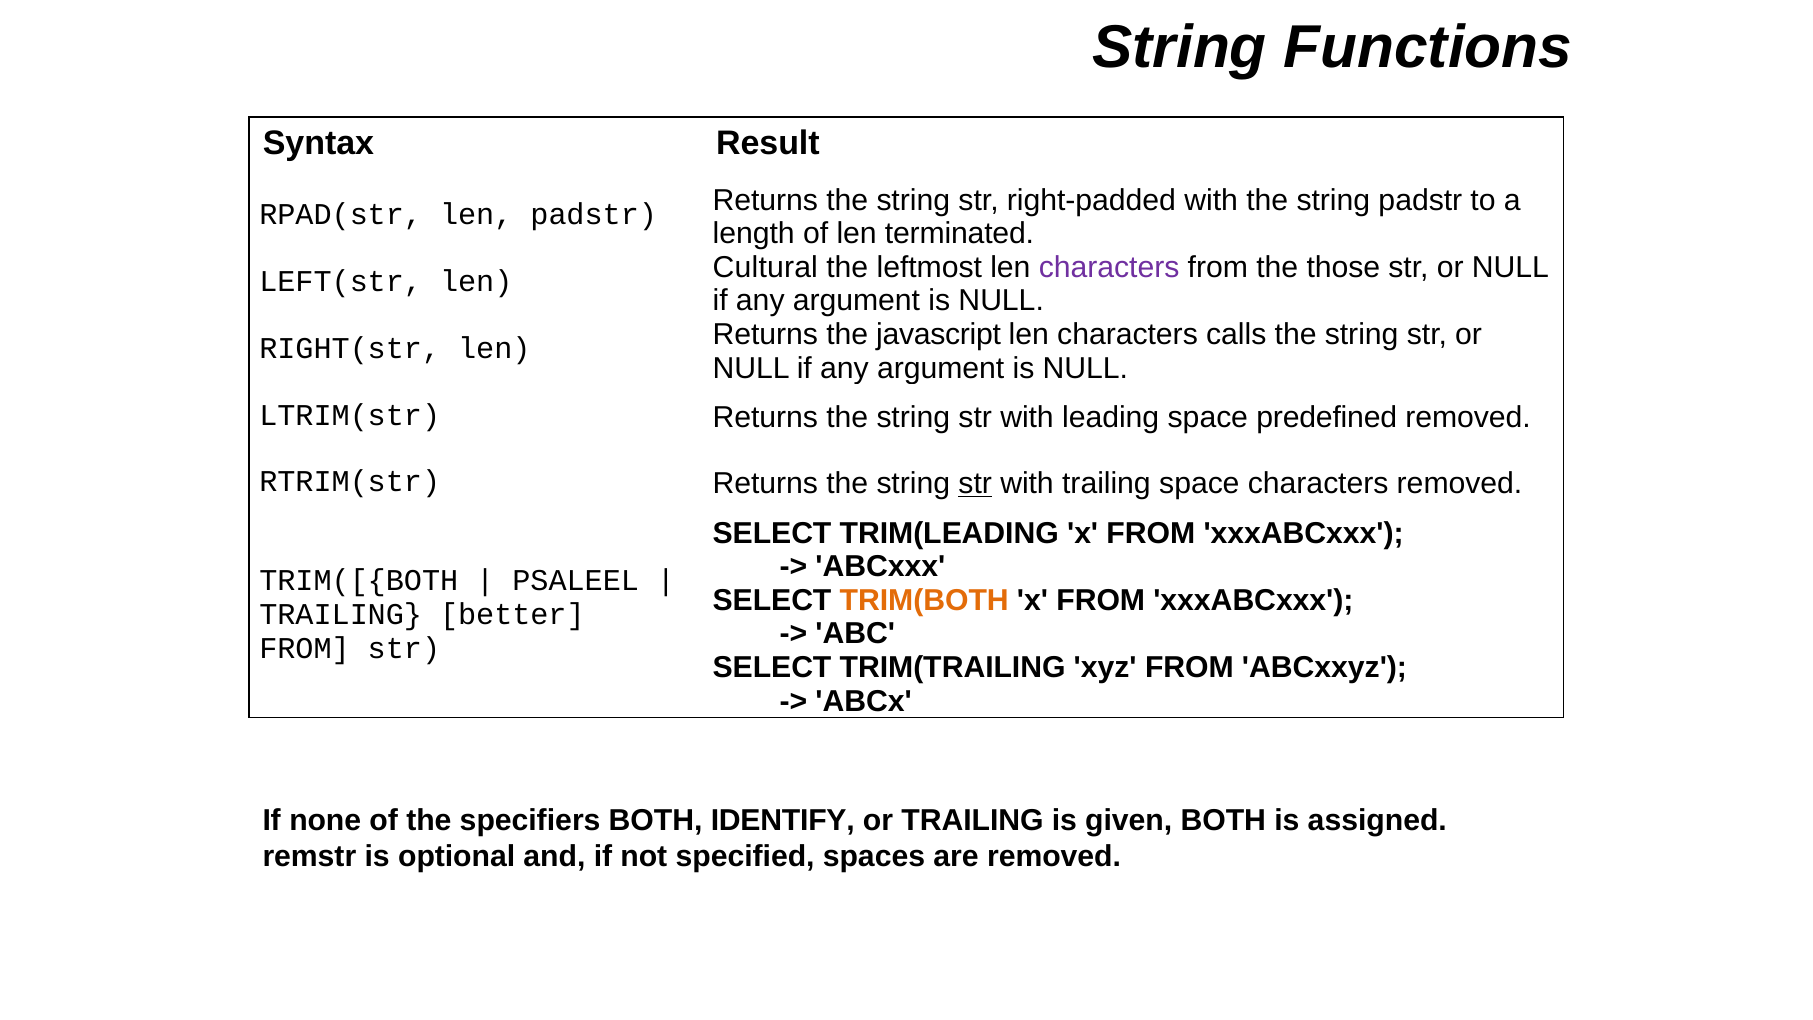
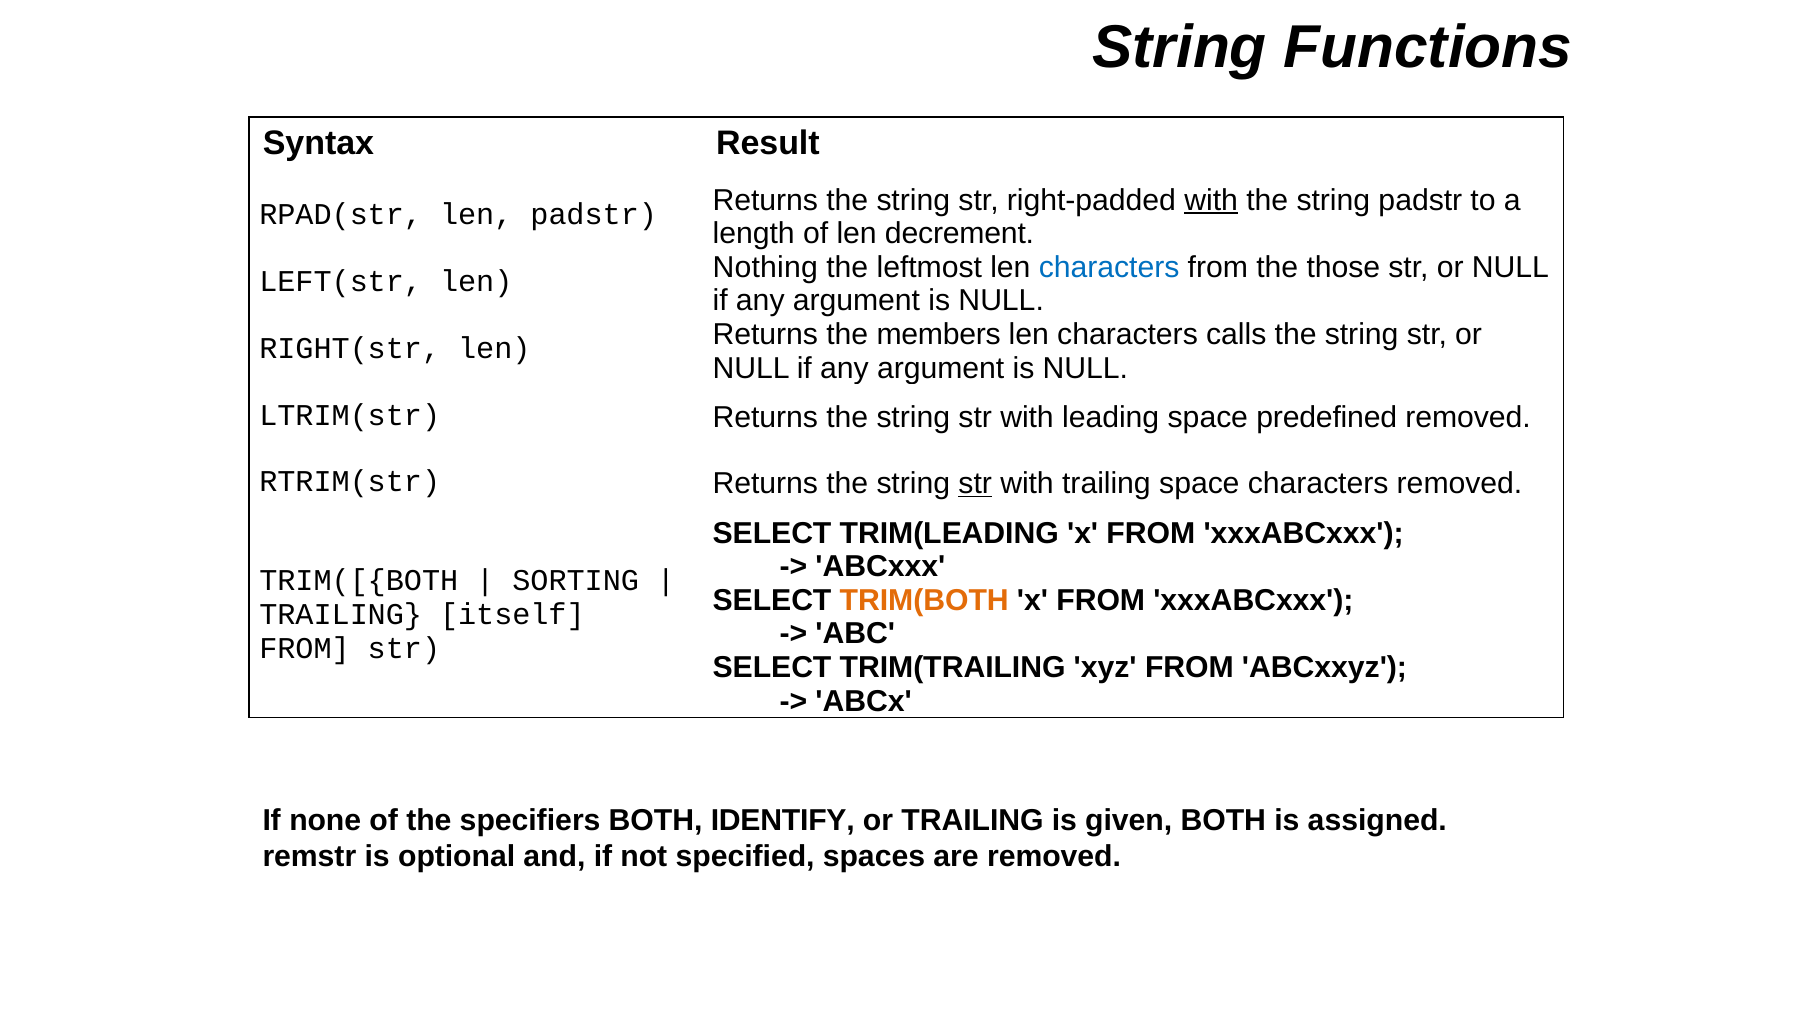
with at (1211, 200) underline: none -> present
terminated: terminated -> decrement
Cultural: Cultural -> Nothing
characters at (1109, 267) colour: purple -> blue
javascript: javascript -> members
PSALEEL: PSALEEL -> SORTING
better: better -> itself
